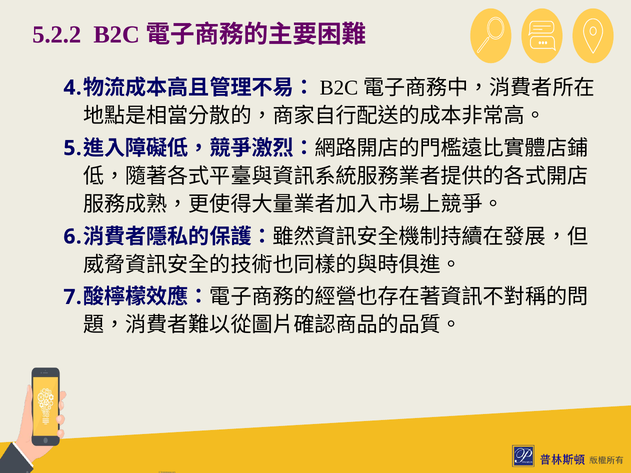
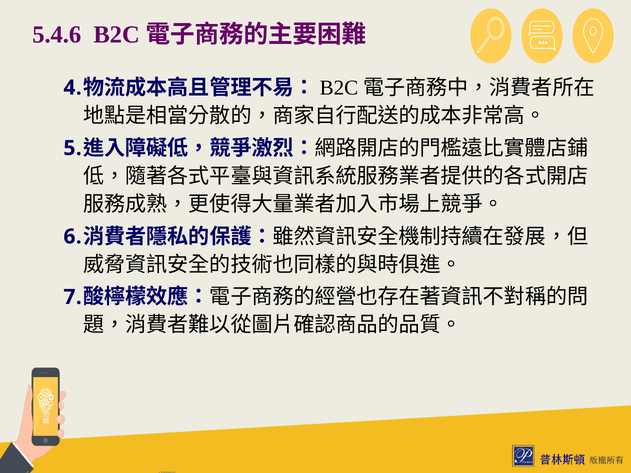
5.2.2: 5.2.2 -> 5.4.6
